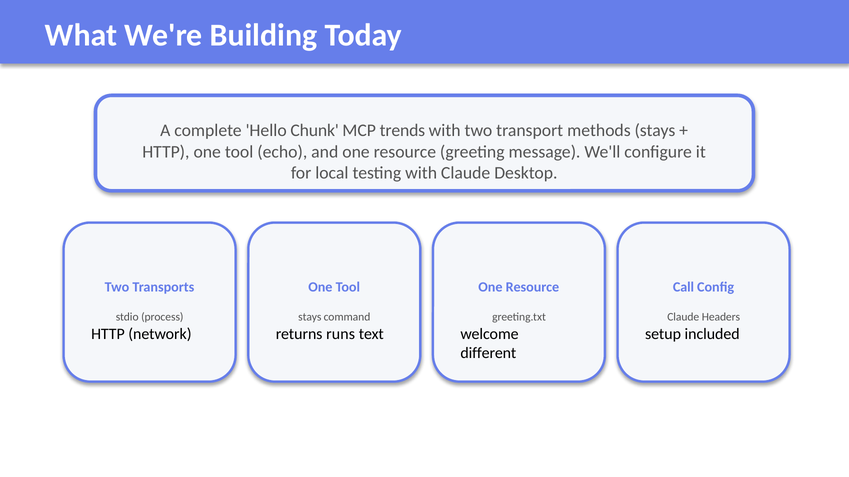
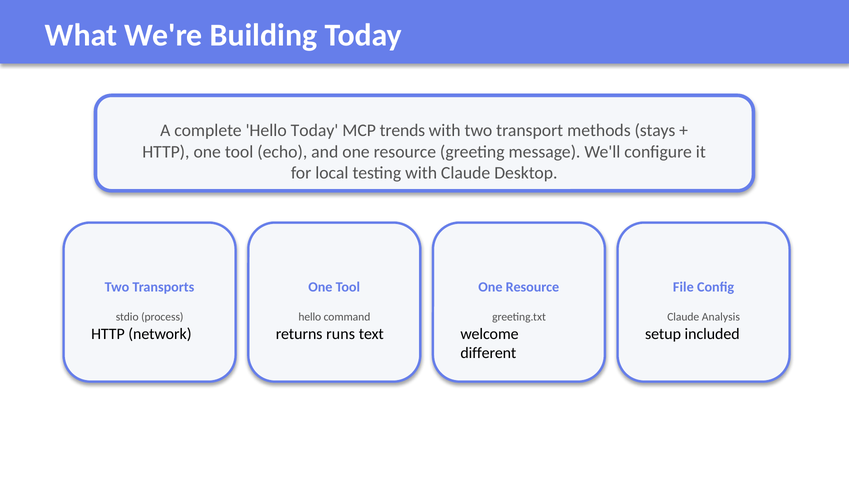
Hello Chunk: Chunk -> Today
Call: Call -> File
stays at (310, 317): stays -> hello
Headers: Headers -> Analysis
